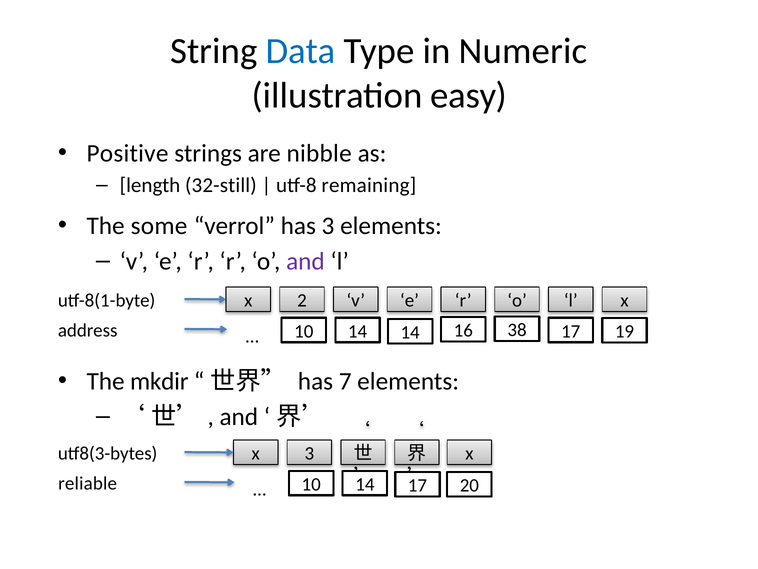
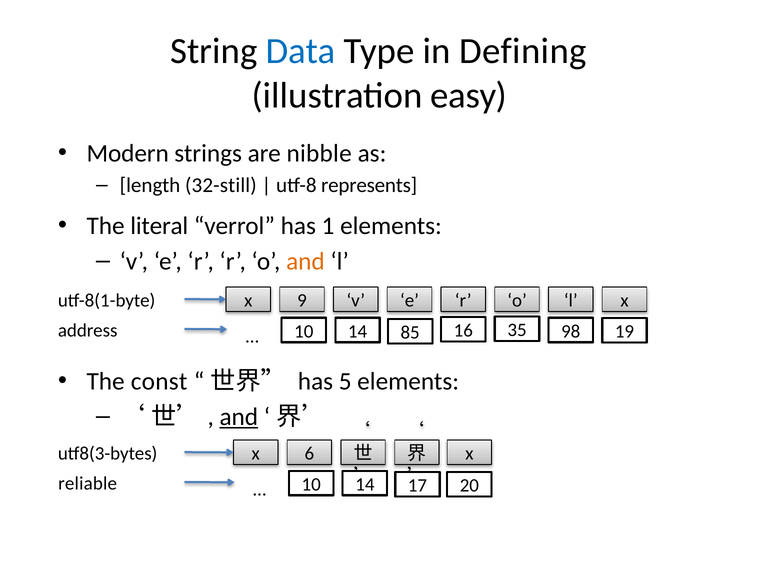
Numeric: Numeric -> Defining
Positive: Positive -> Modern
remaining: remaining -> represents
some: some -> literal
has 3: 3 -> 1
and at (305, 261) colour: purple -> orange
2: 2 -> 9
17 at (571, 331): 17 -> 98
14 14: 14 -> 85
38: 38 -> 35
mkdir: mkdir -> const
7: 7 -> 5
and at (239, 417) underline: none -> present
x 3: 3 -> 6
